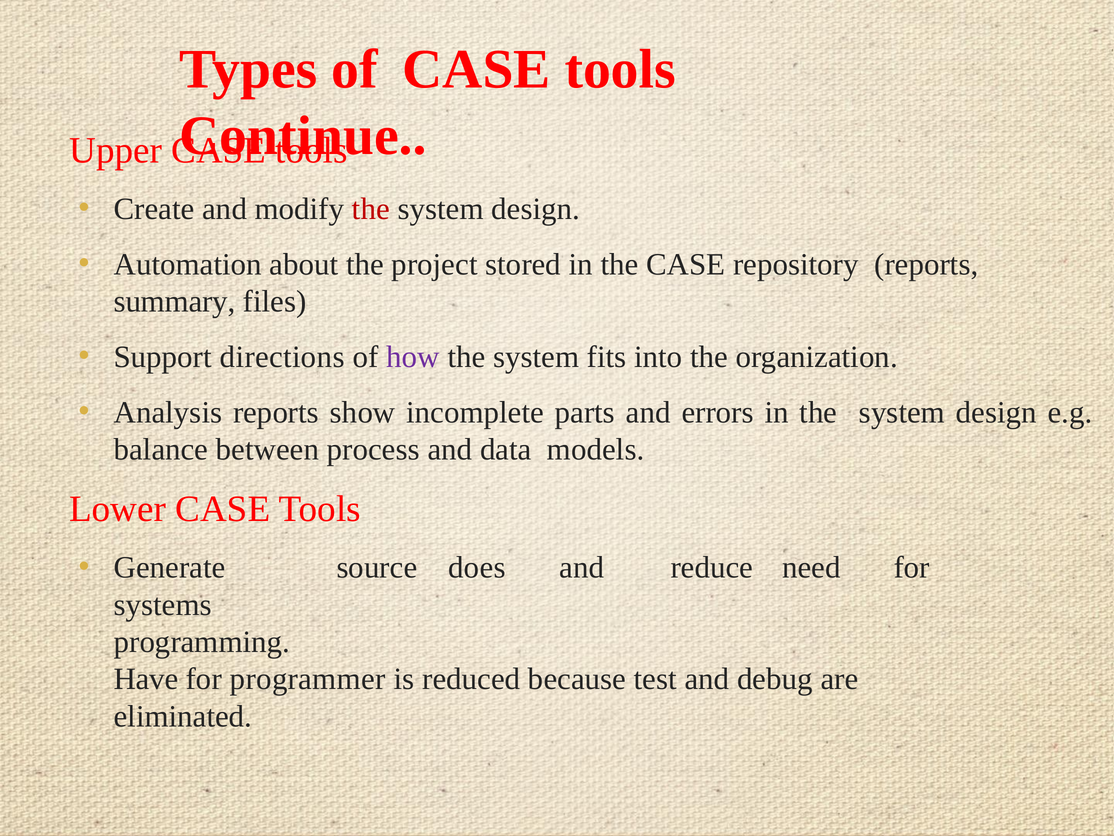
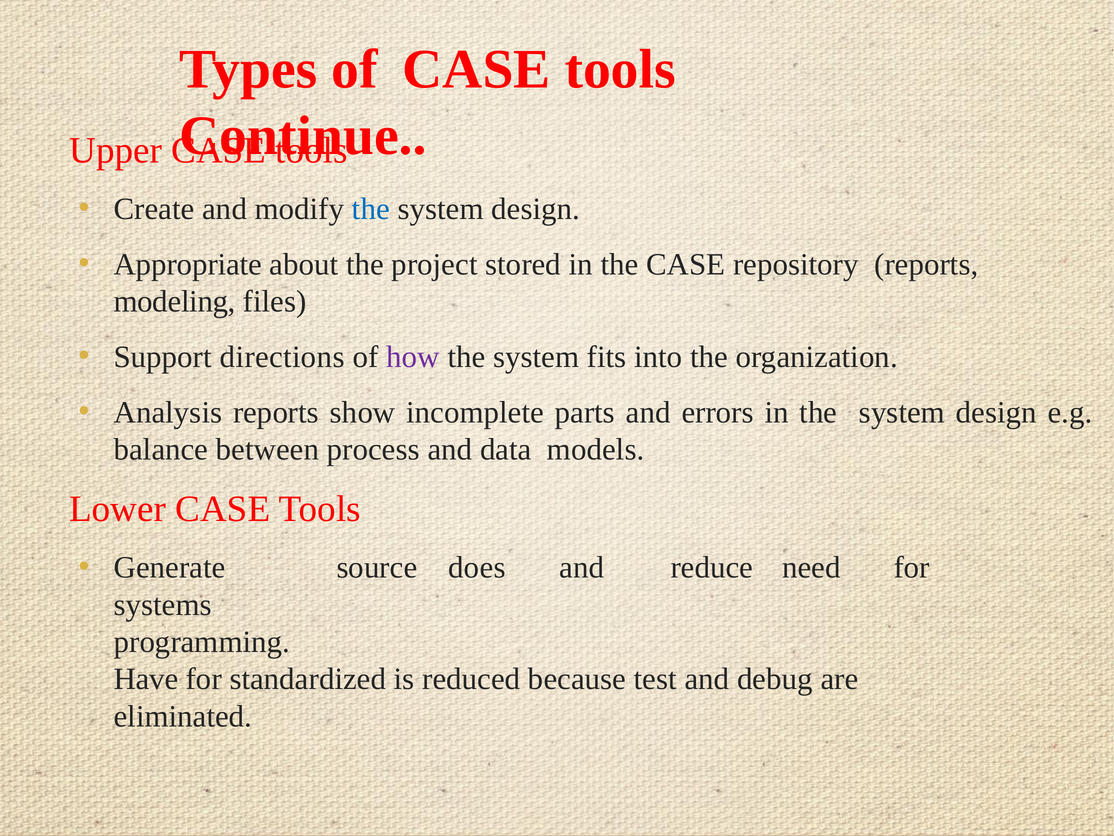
the at (371, 209) colour: red -> blue
Automation: Automation -> Appropriate
summary: summary -> modeling
programmer: programmer -> standardized
